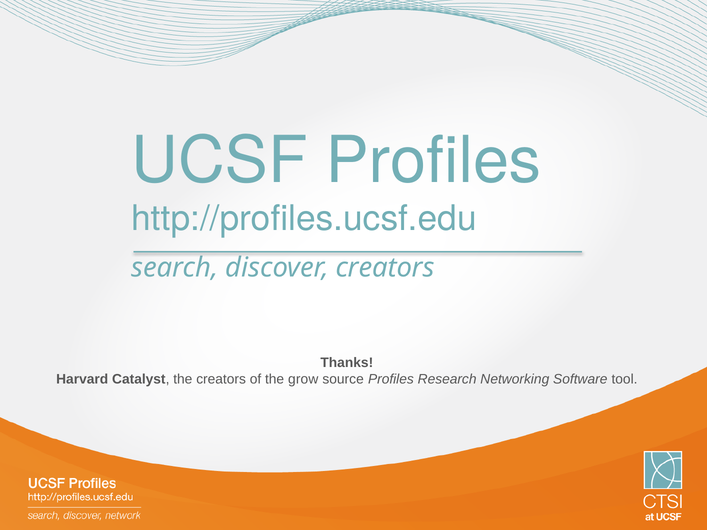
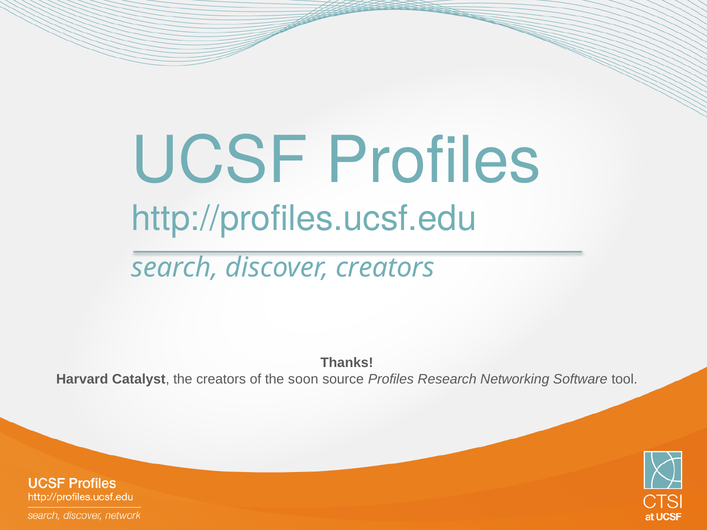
grow: grow -> soon
